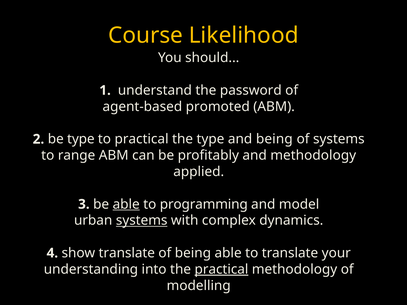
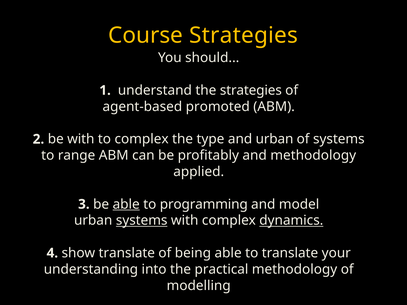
Course Likelihood: Likelihood -> Strategies
the password: password -> strategies
be type: type -> with
to practical: practical -> complex
and being: being -> urban
dynamics underline: none -> present
practical at (221, 270) underline: present -> none
